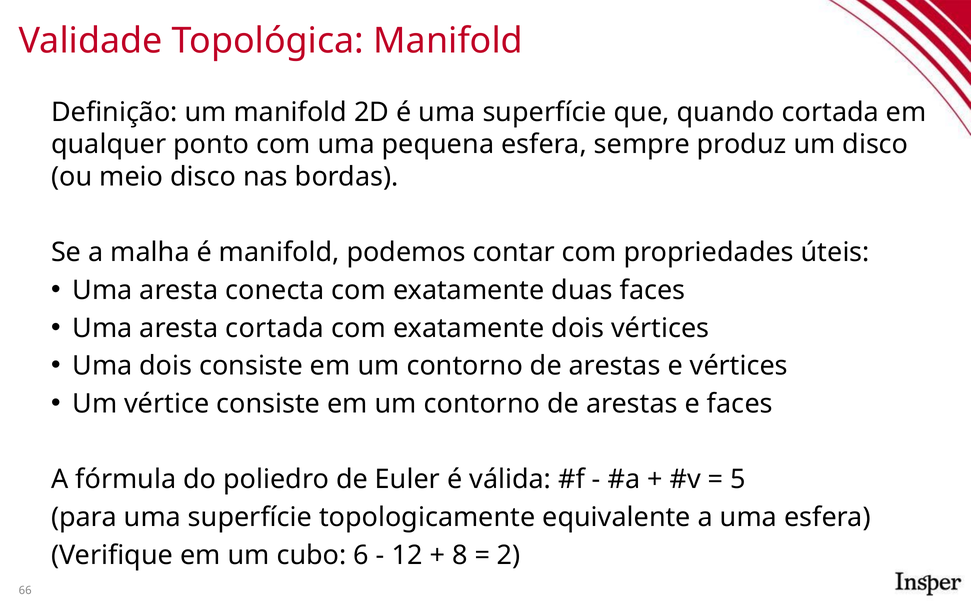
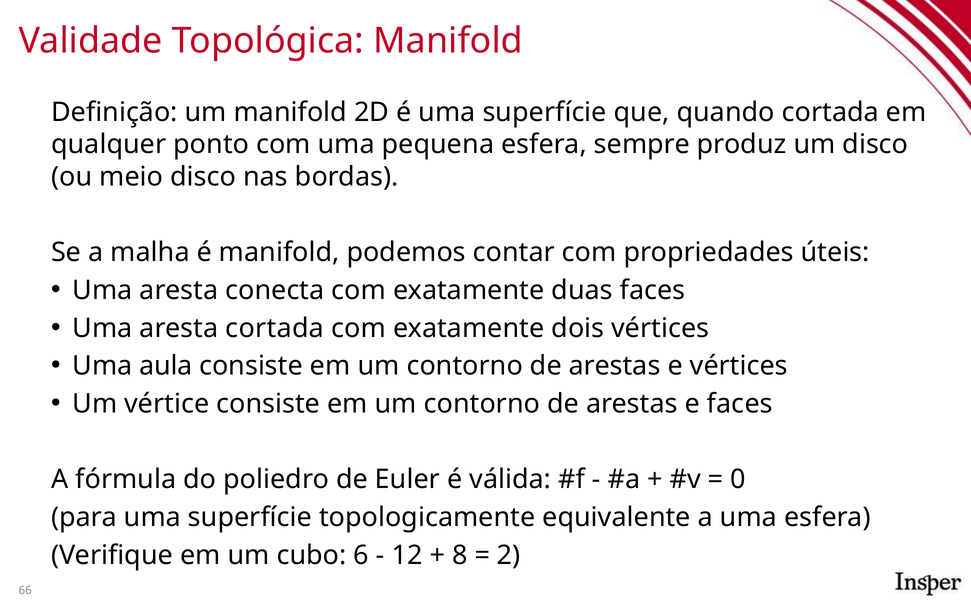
Uma dois: dois -> aula
5: 5 -> 0
